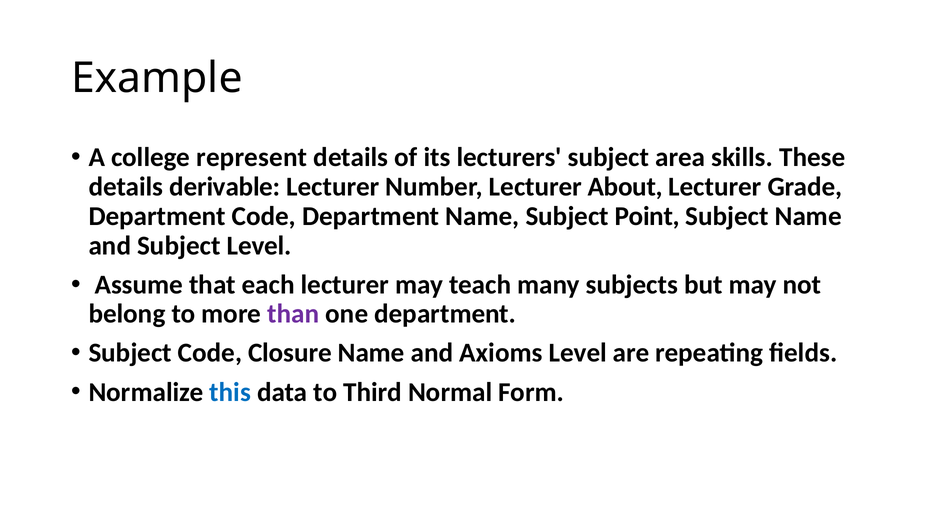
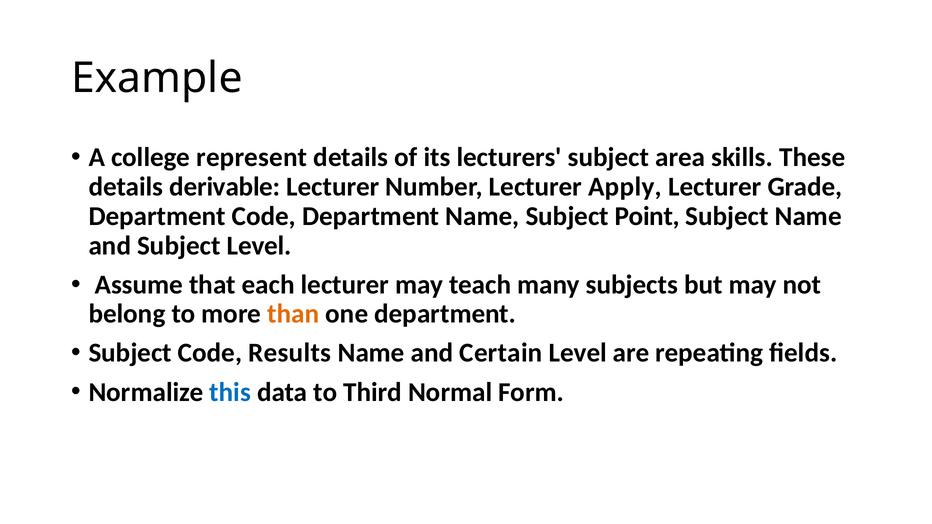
About: About -> Apply
than colour: purple -> orange
Closure: Closure -> Results
Axioms: Axioms -> Certain
